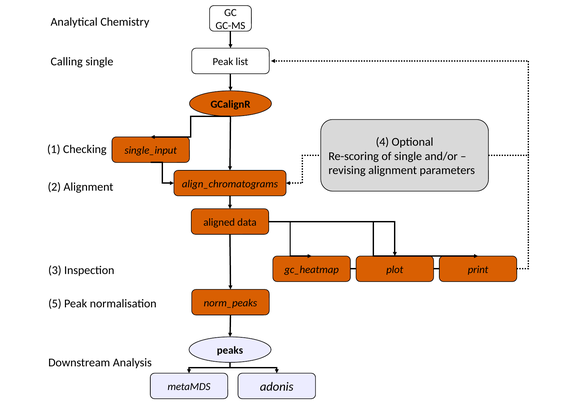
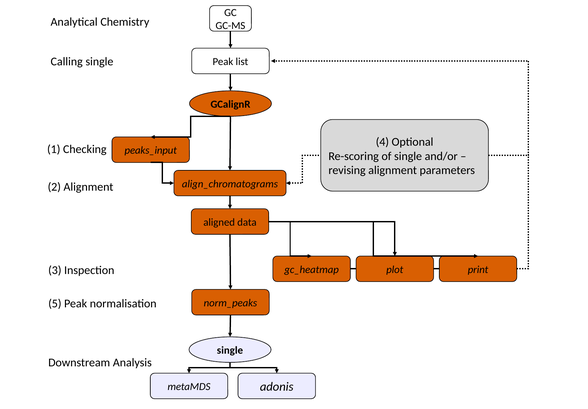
single_input: single_input -> peaks_input
peaks at (230, 351): peaks -> single
